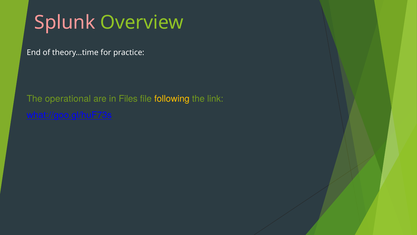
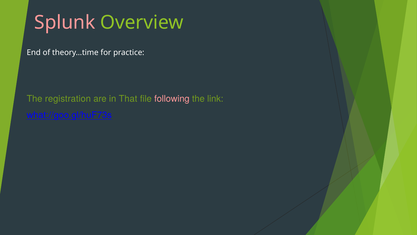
operational: operational -> registration
Files: Files -> That
following colour: yellow -> pink
